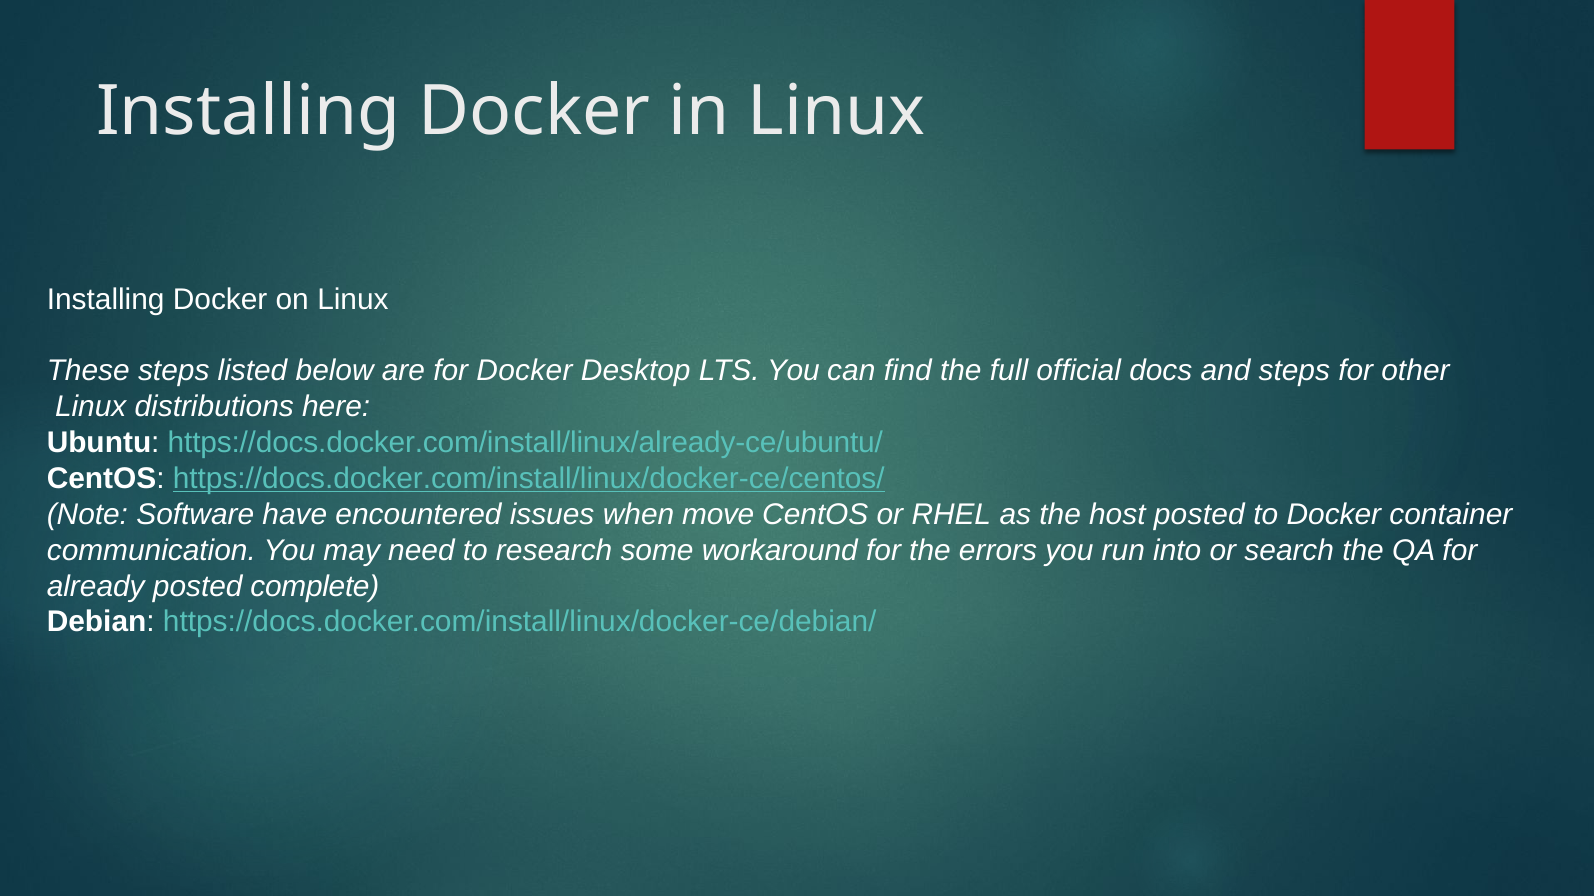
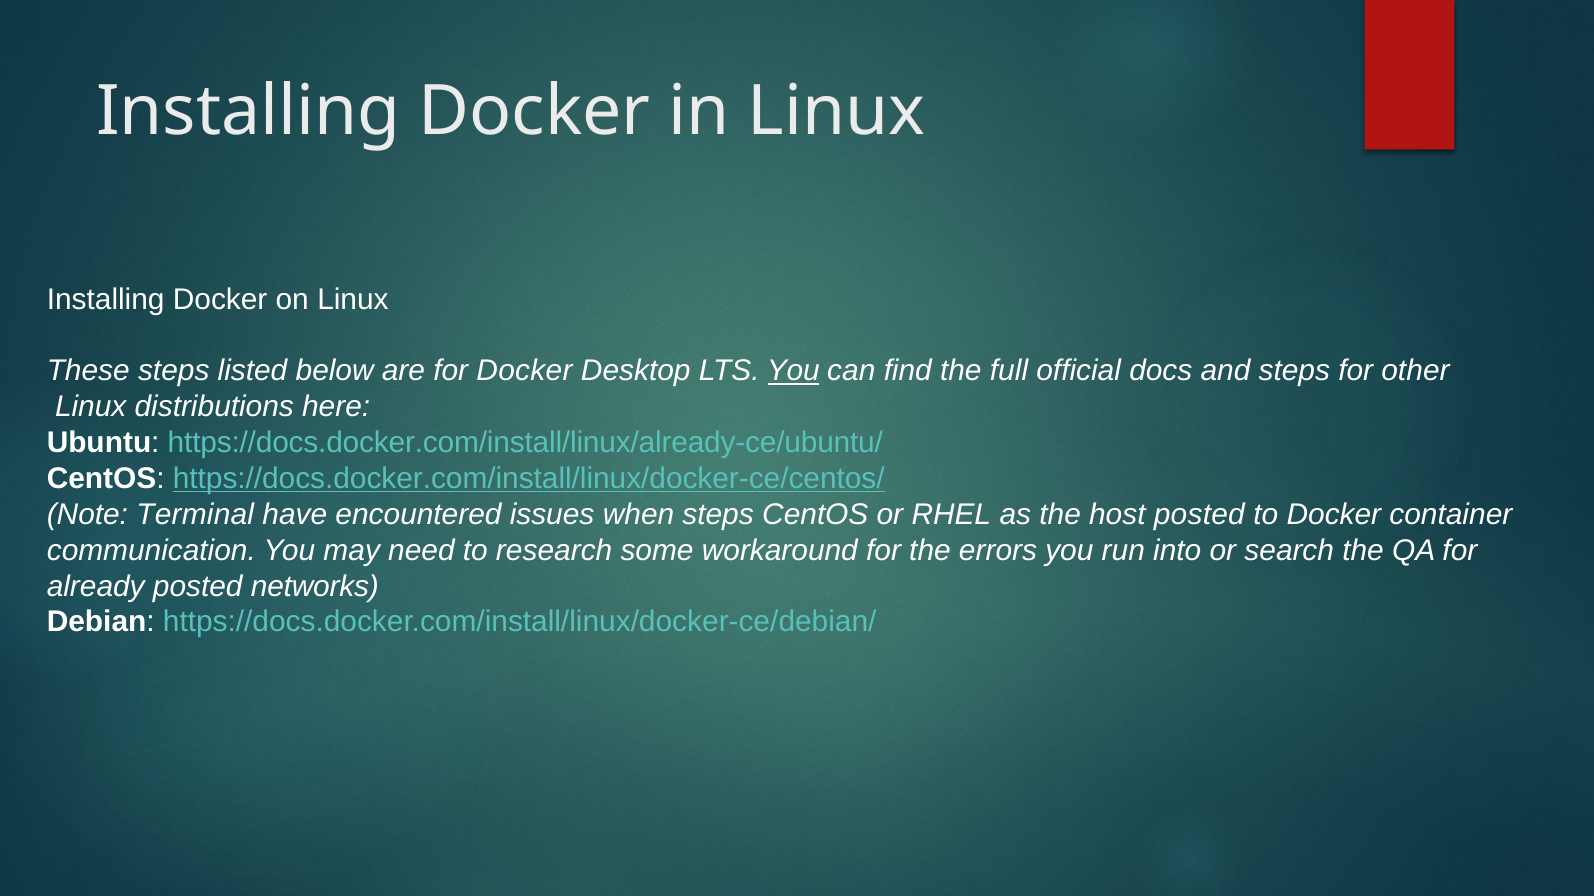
You at (793, 371) underline: none -> present
Software: Software -> Terminal
when move: move -> steps
complete: complete -> networks
